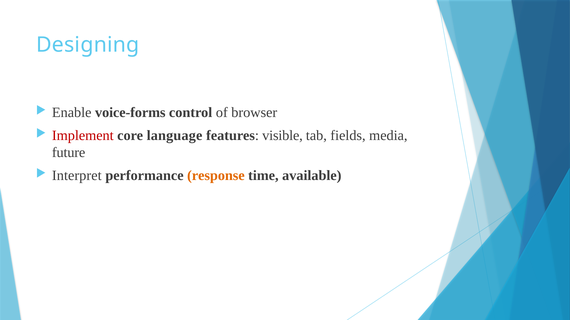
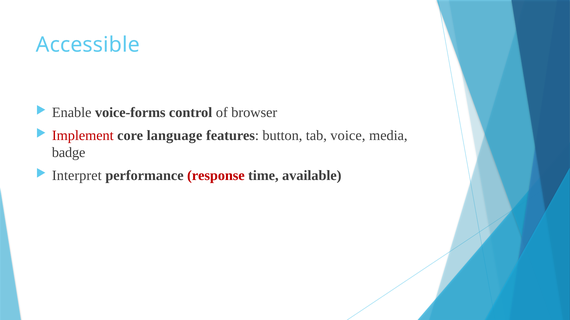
Designing: Designing -> Accessible
visible: visible -> button
fields: fields -> voice
future: future -> badge
response colour: orange -> red
